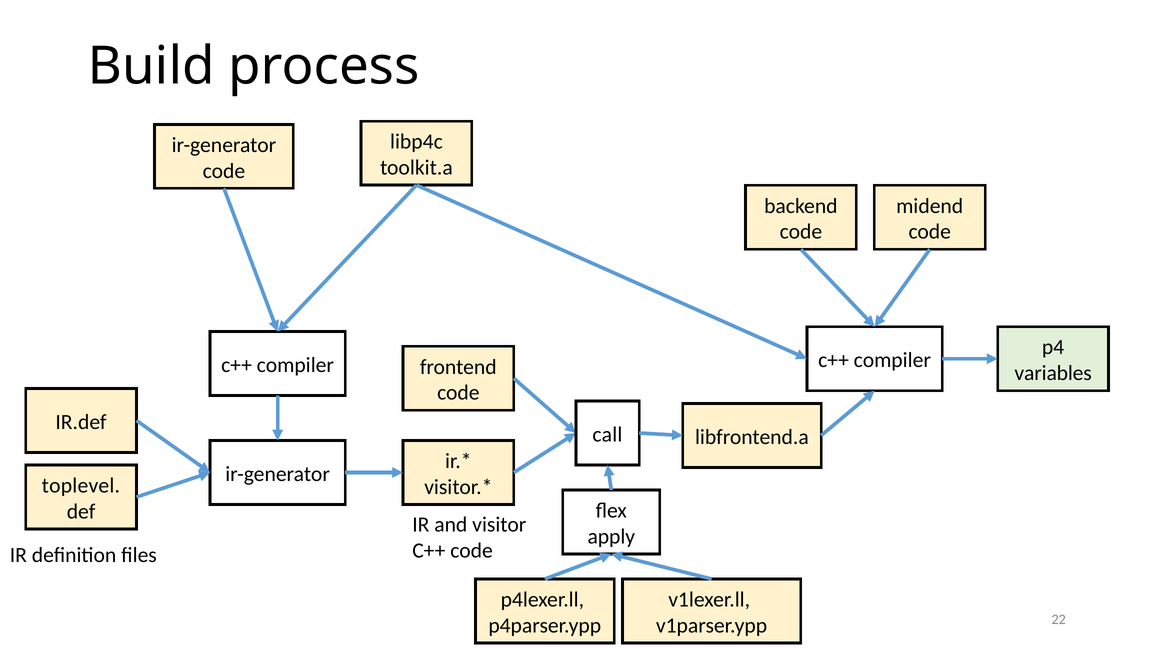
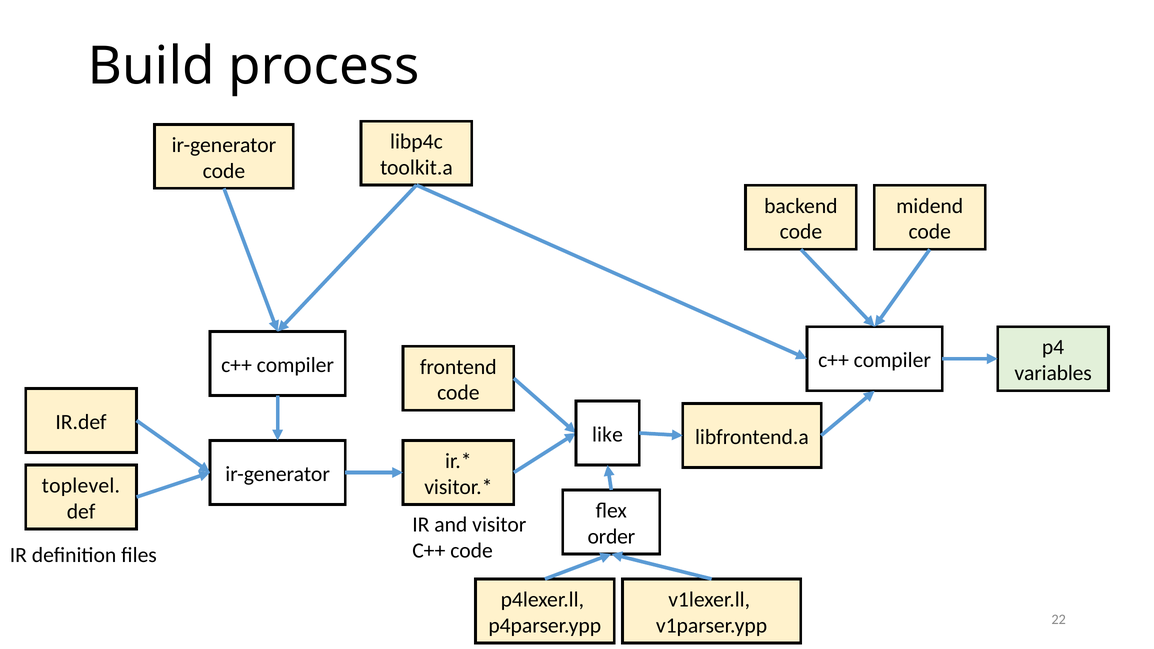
call: call -> like
apply: apply -> order
